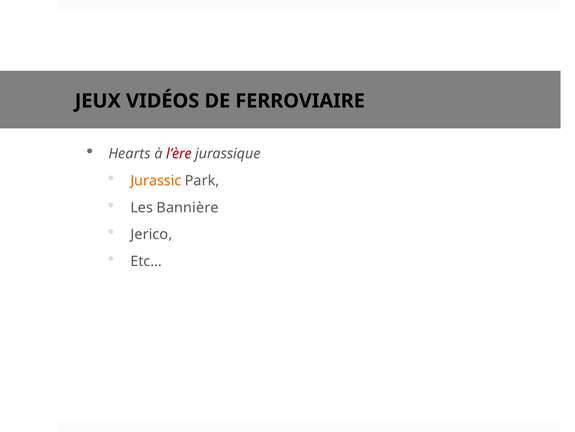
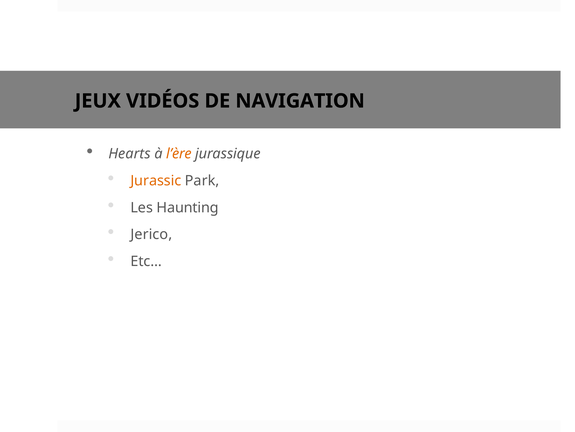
FERROVIAIRE: FERROVIAIRE -> NAVIGATION
l’ère colour: red -> orange
Bannière: Bannière -> Haunting
